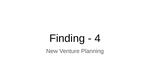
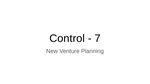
Finding: Finding -> Control
4: 4 -> 7
